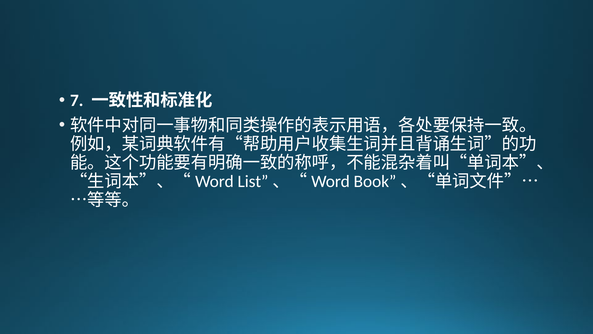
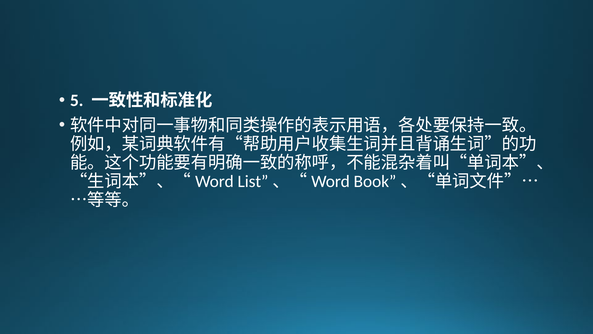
7: 7 -> 5
